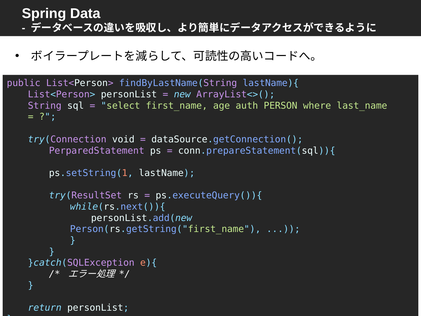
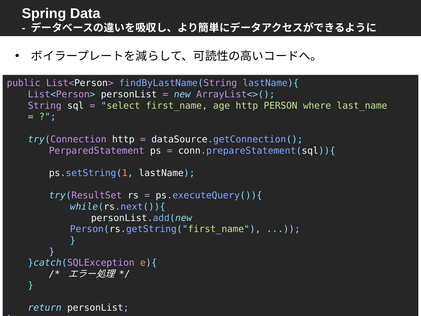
age auth: auth -> http
try(Connection void: void -> http
